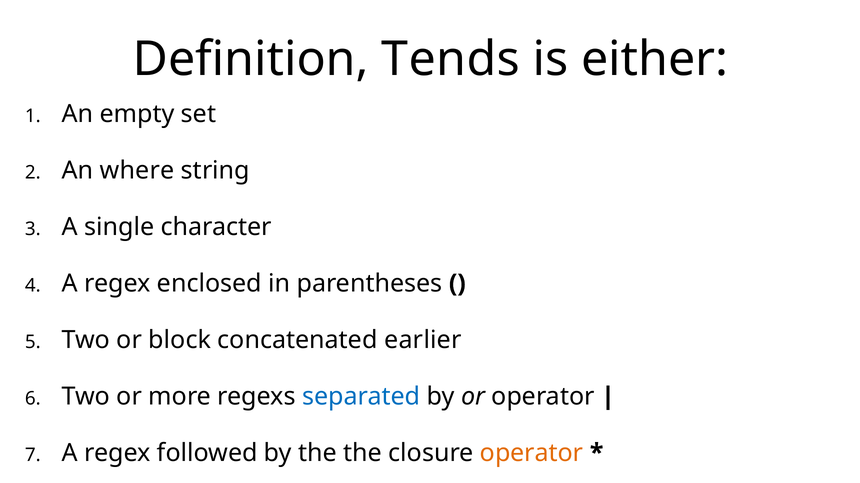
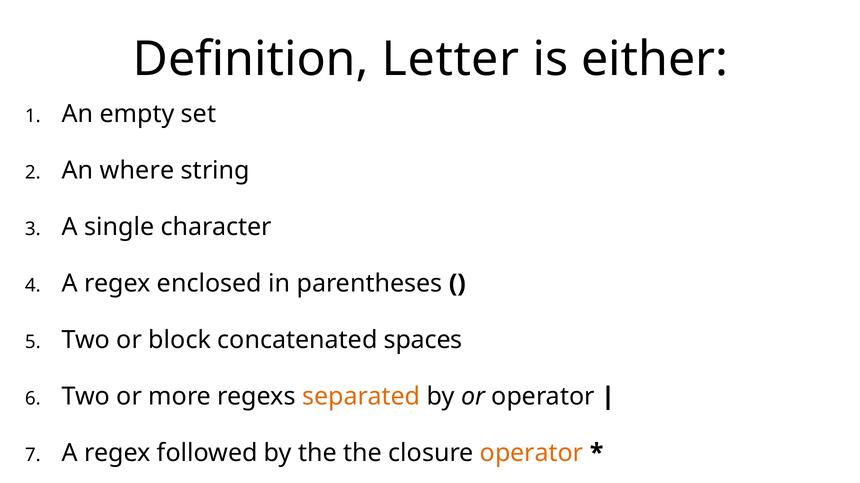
Tends: Tends -> Letter
earlier: earlier -> spaces
separated colour: blue -> orange
